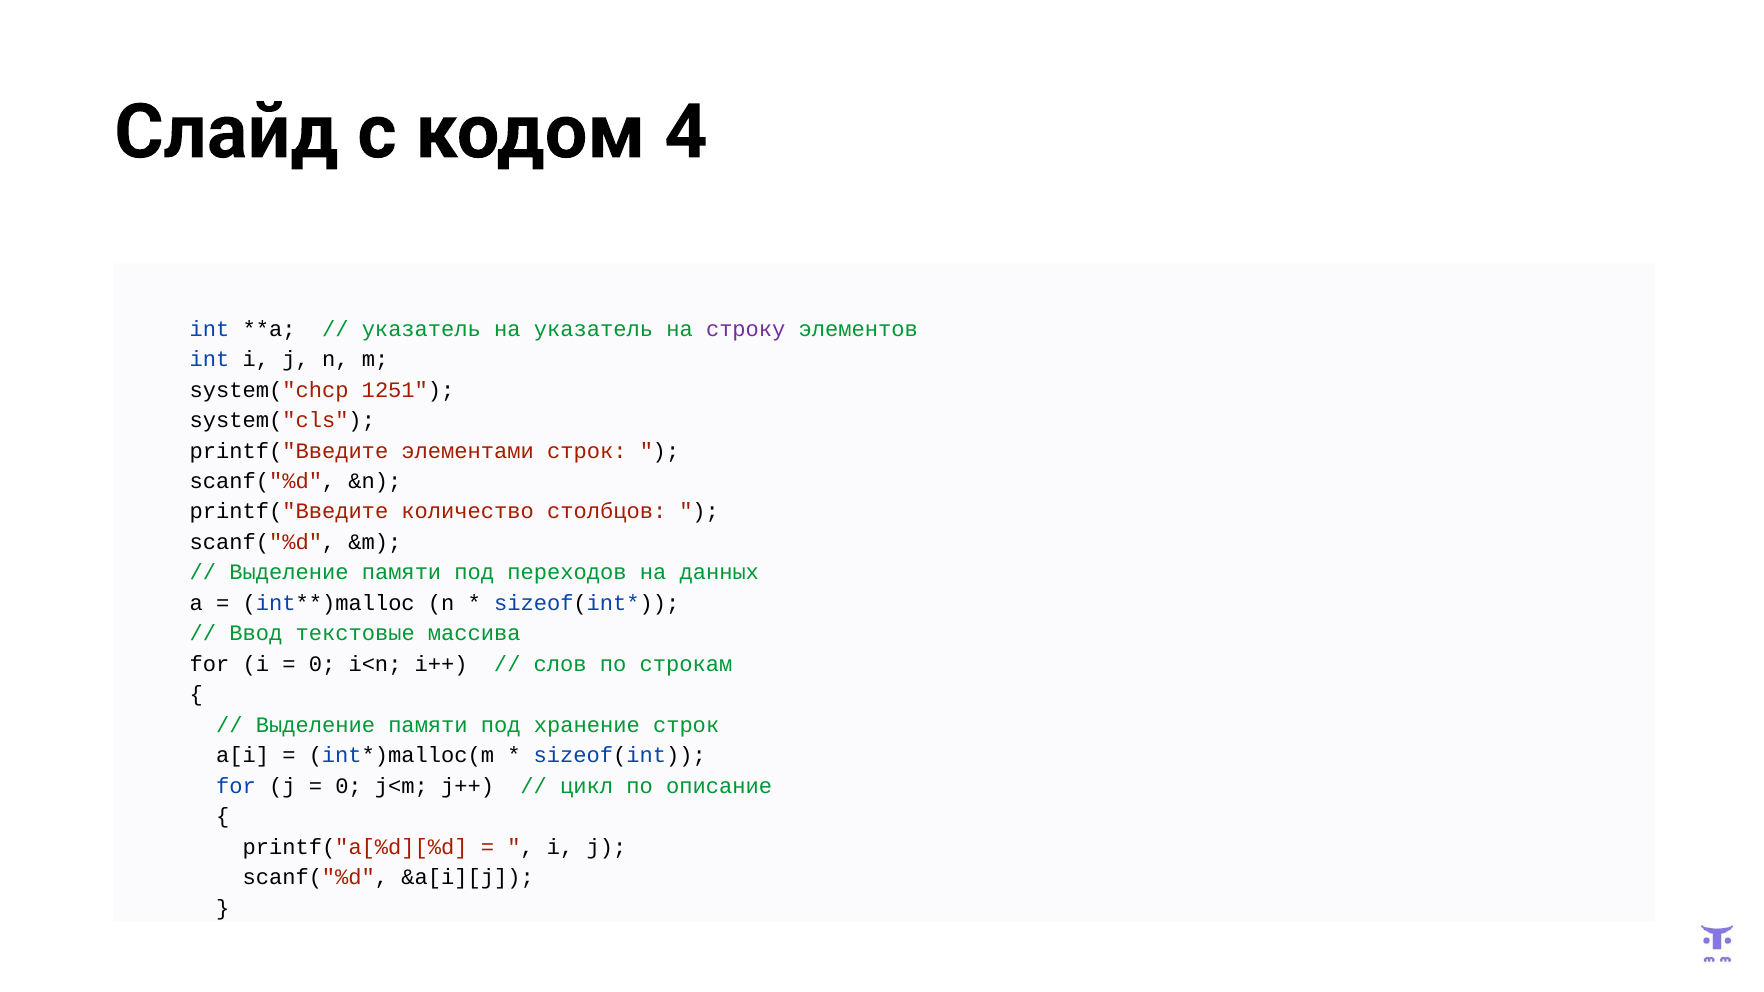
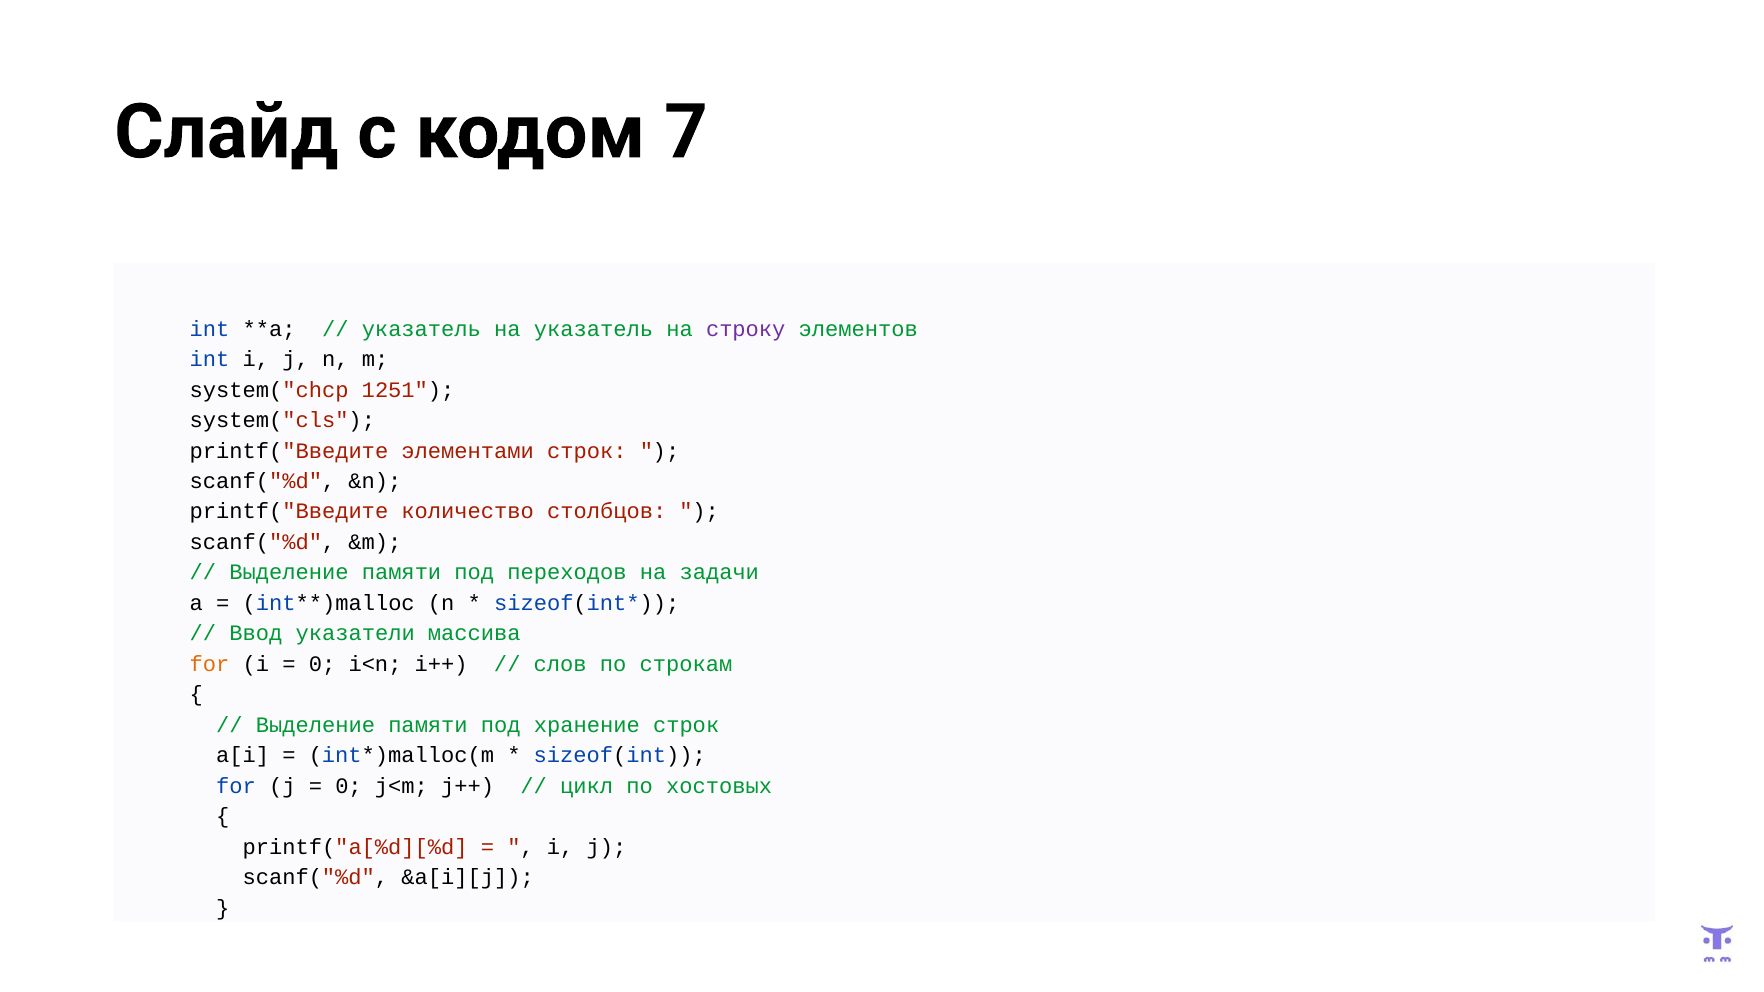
4: 4 -> 7
данных: данных -> задачи
текстовые: текстовые -> указатели
for at (210, 664) colour: black -> orange
описание: описание -> хостовых
